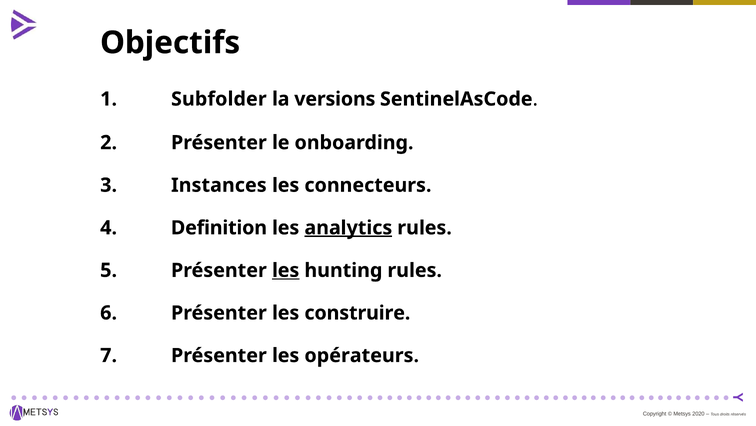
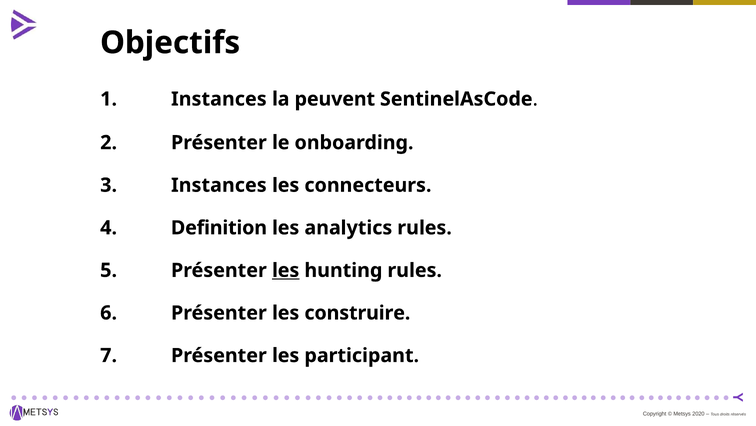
Subfolder at (219, 99): Subfolder -> Instances
versions: versions -> peuvent
analytics underline: present -> none
opérateurs: opérateurs -> participant
